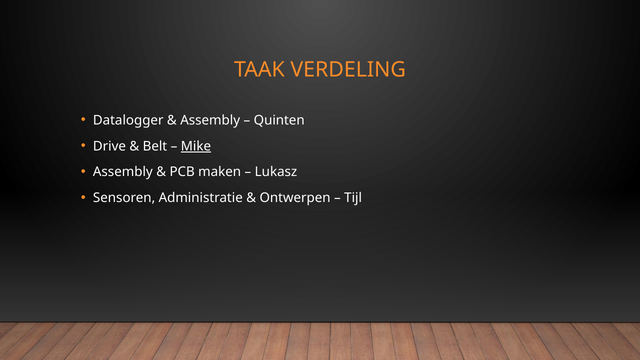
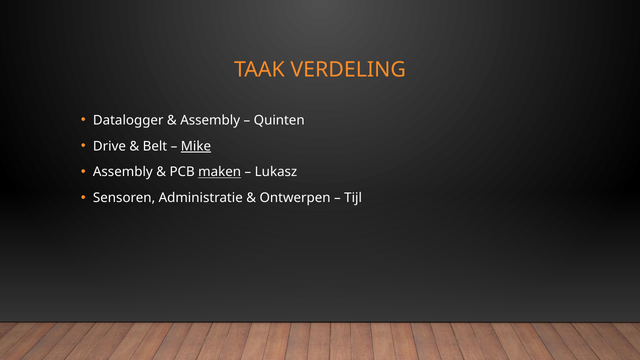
maken underline: none -> present
